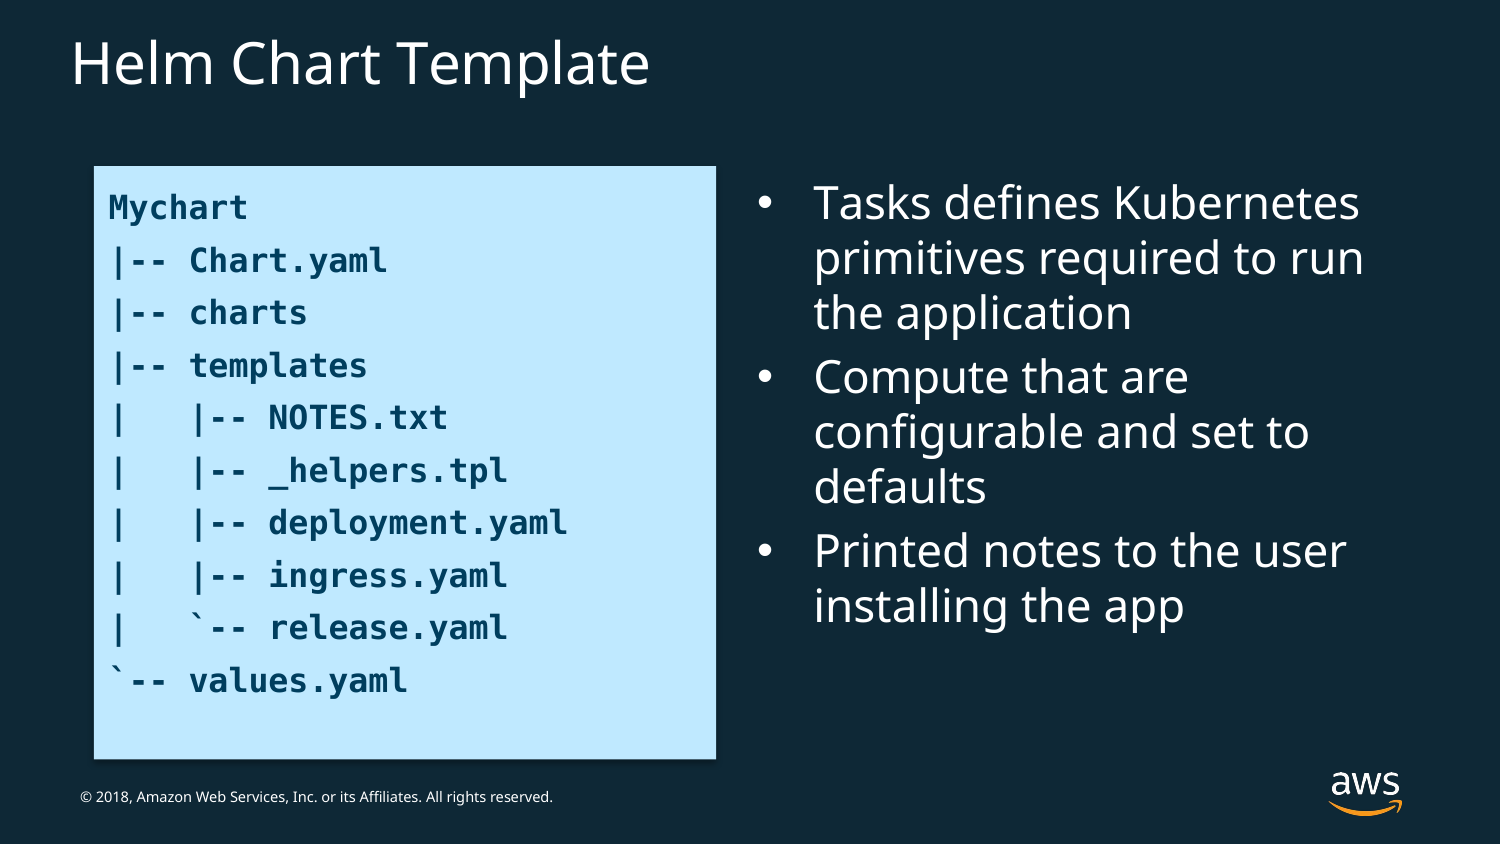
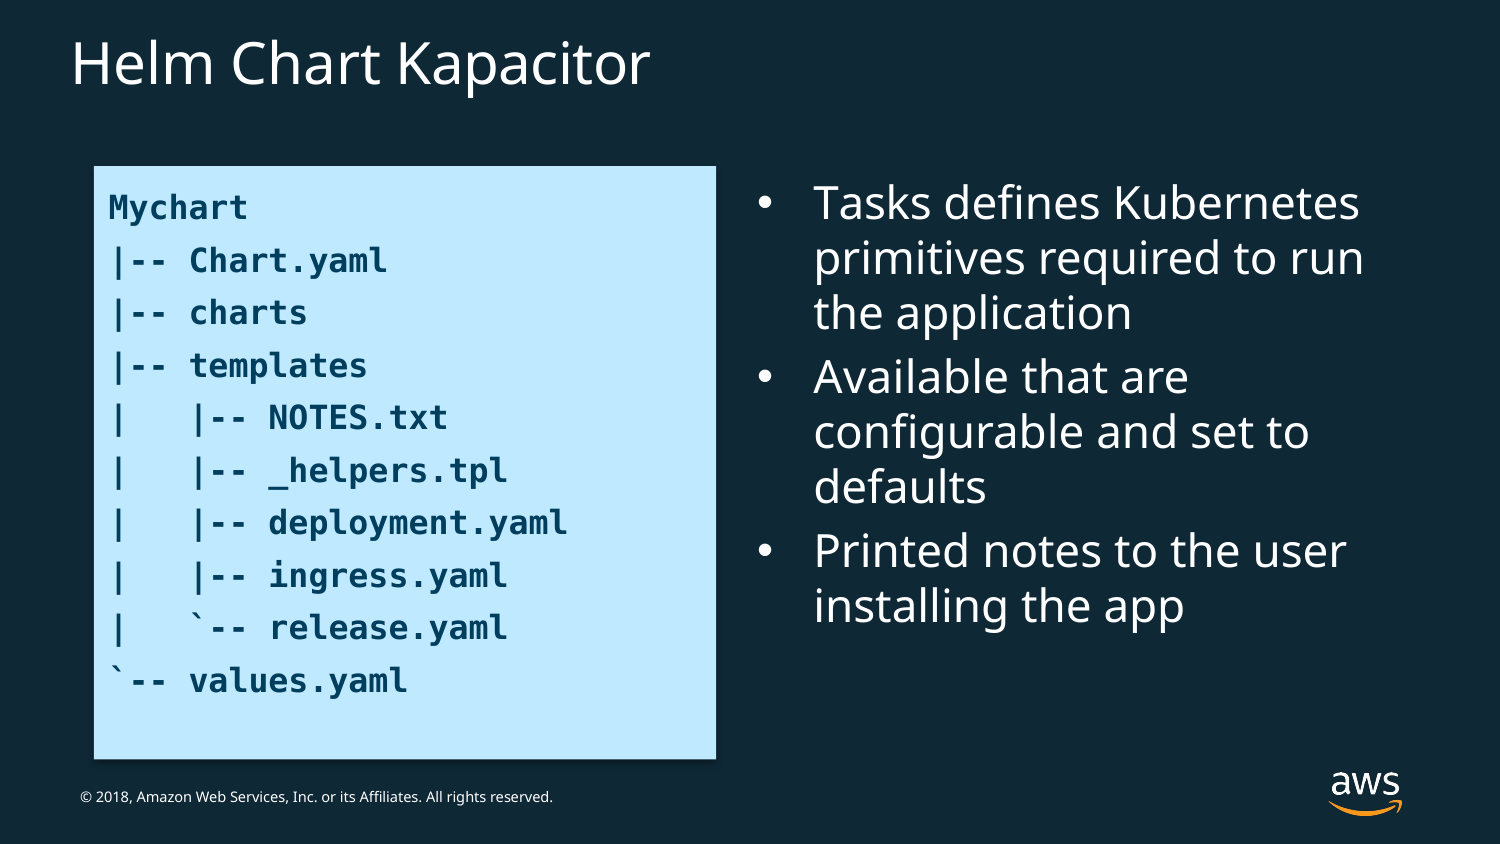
Template: Template -> Kapacitor
Compute: Compute -> Available
